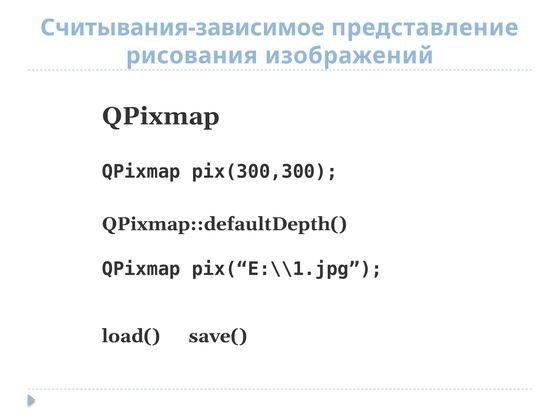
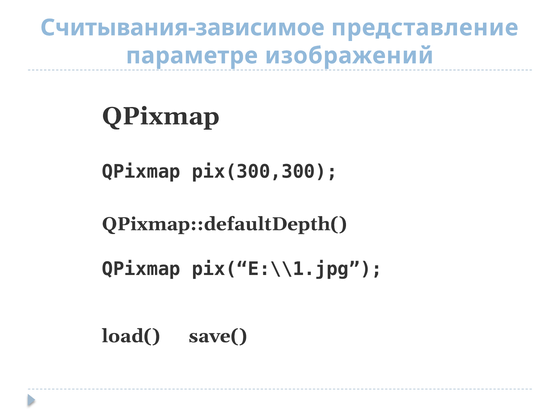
рисования: рисования -> параметре
